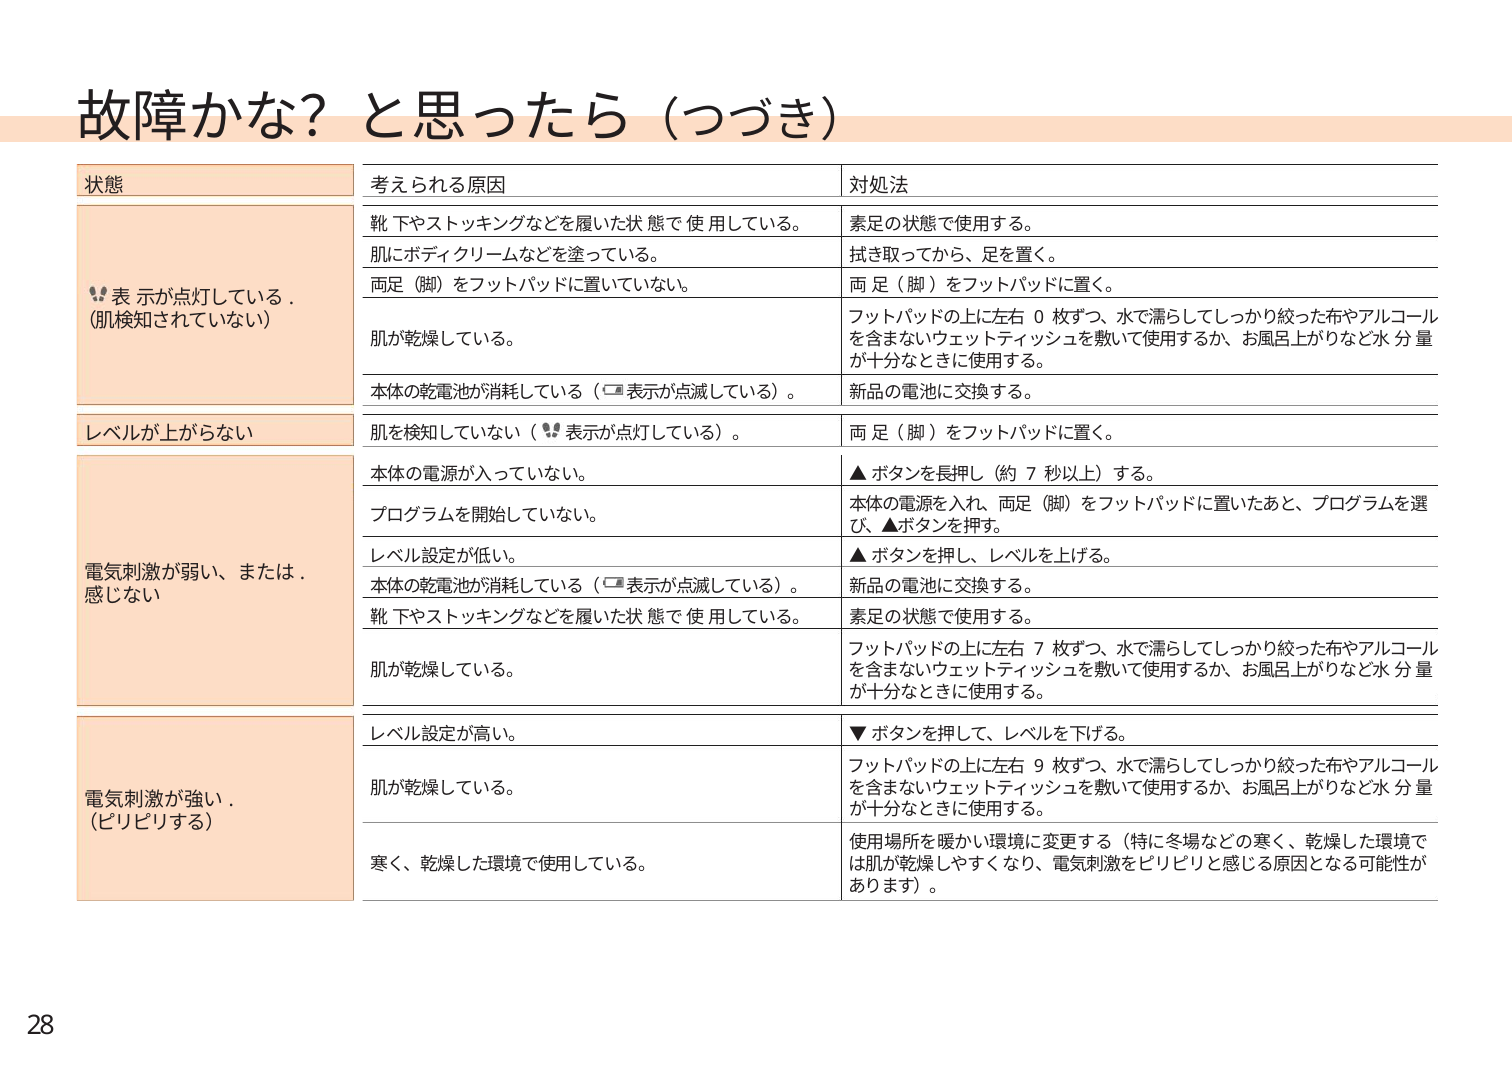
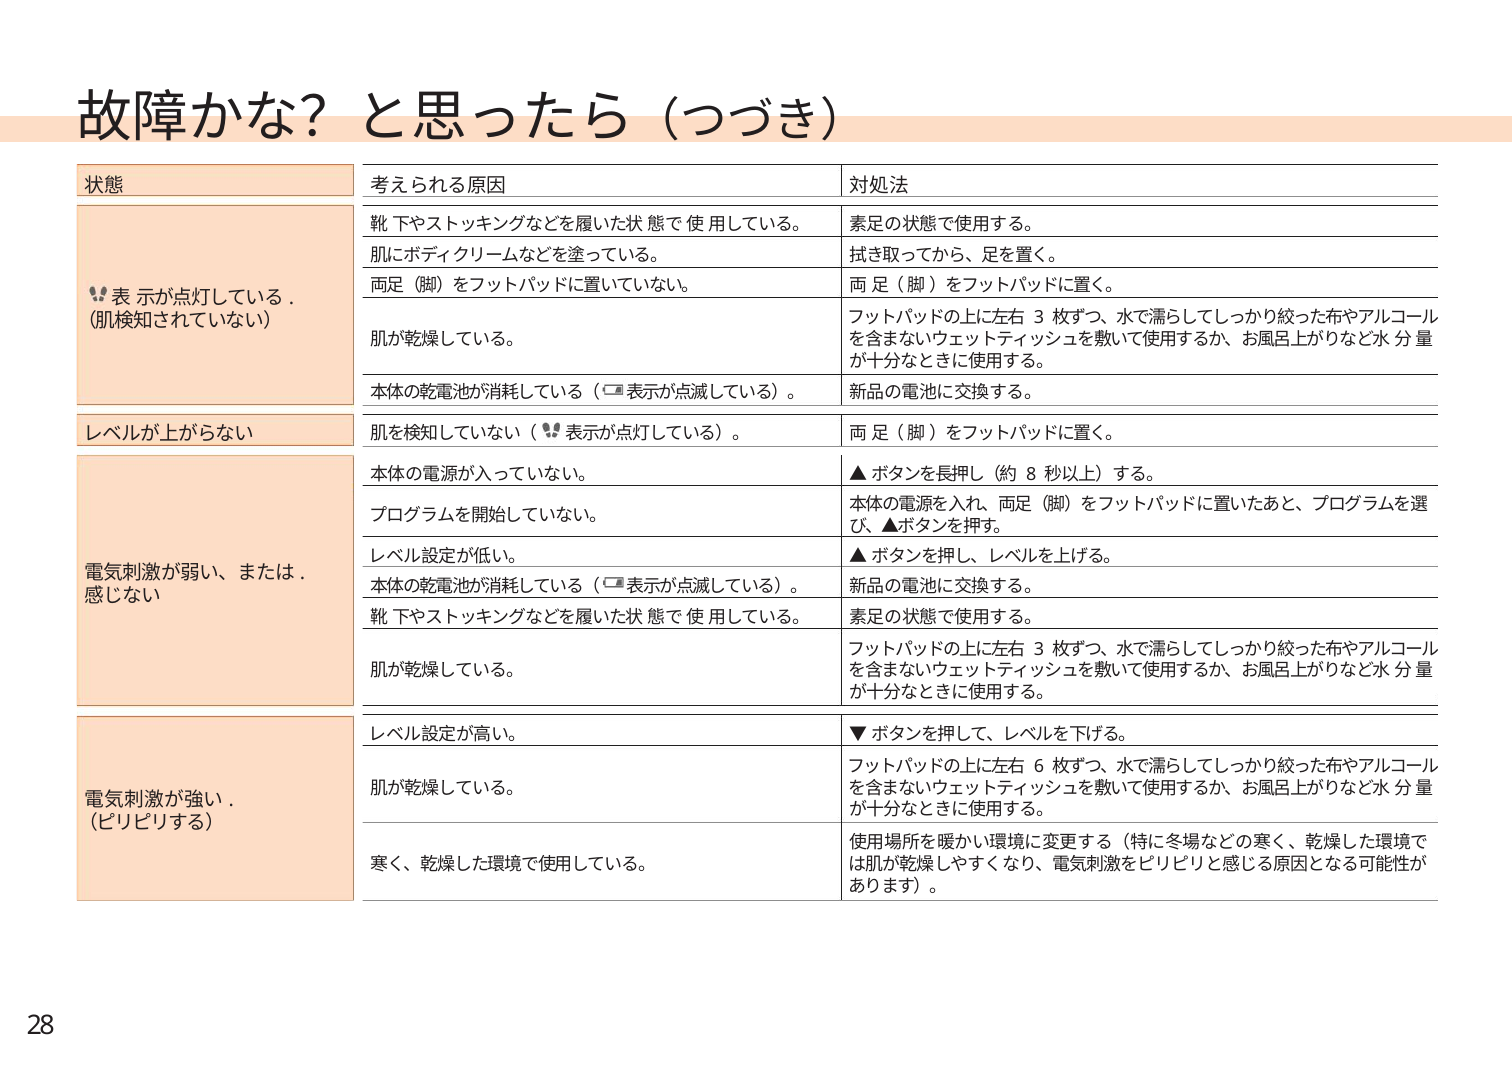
0 at (1039, 318): 0 -> 3
7 at (1031, 474): 7 -> 8
7 at (1039, 649): 7 -> 3
9: 9 -> 6
